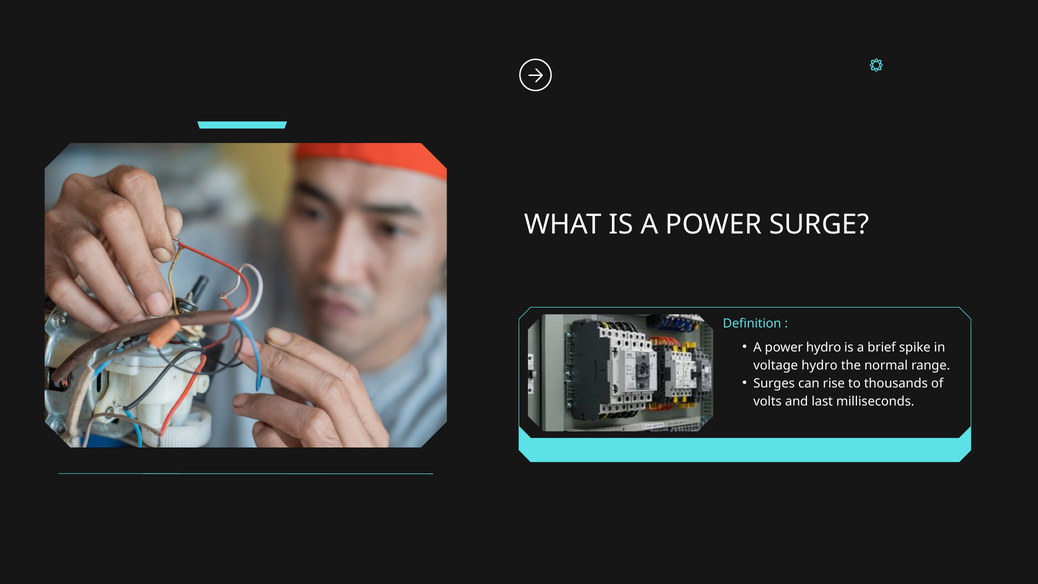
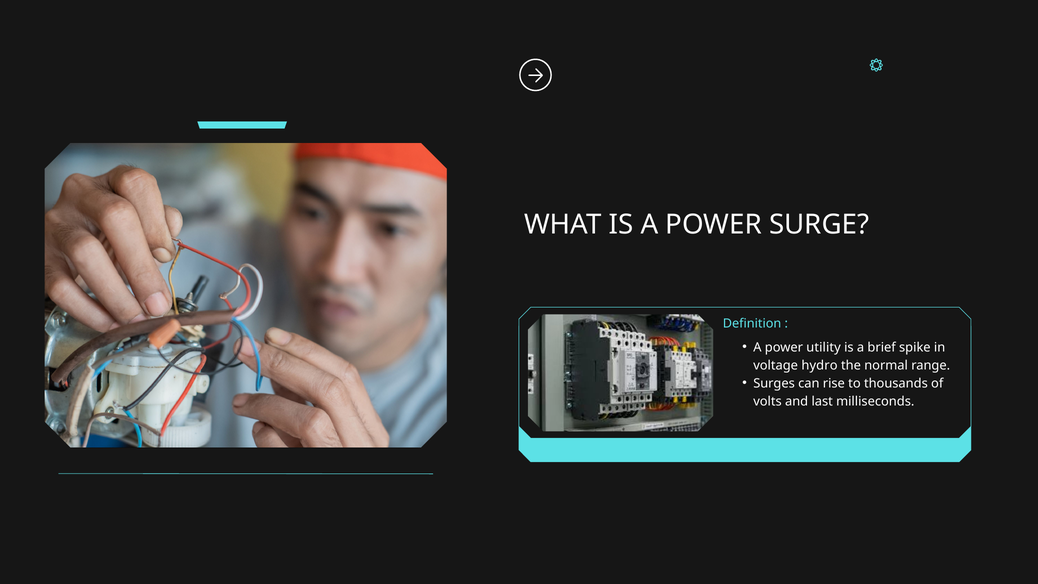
power hydro: hydro -> utility
